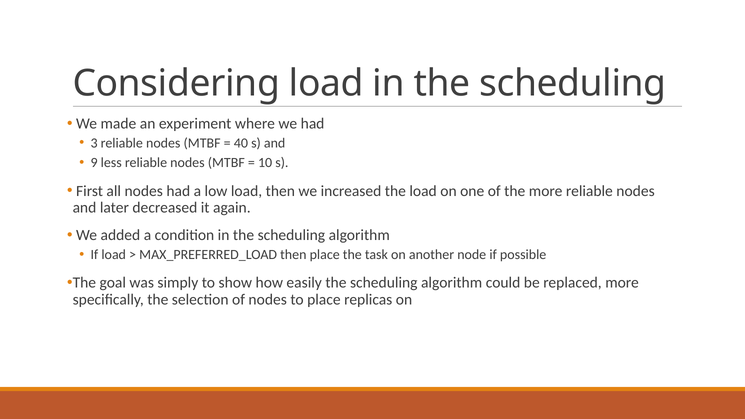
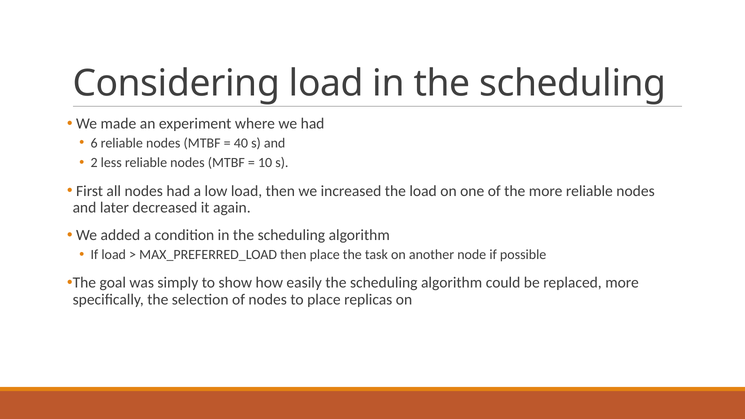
3: 3 -> 6
9: 9 -> 2
